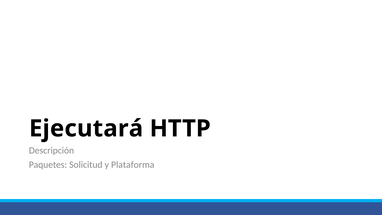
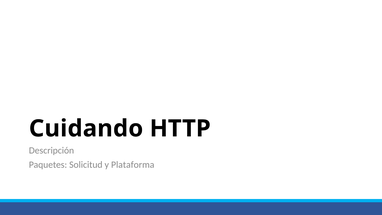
Ejecutará: Ejecutará -> Cuidando
